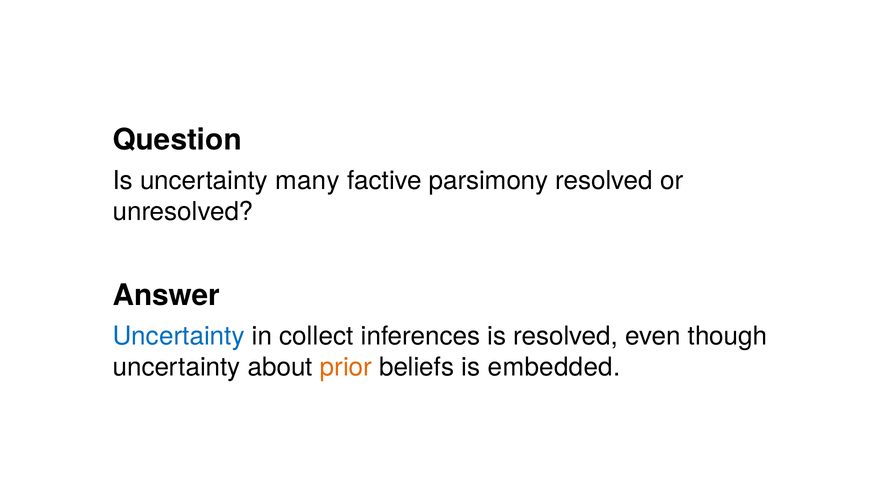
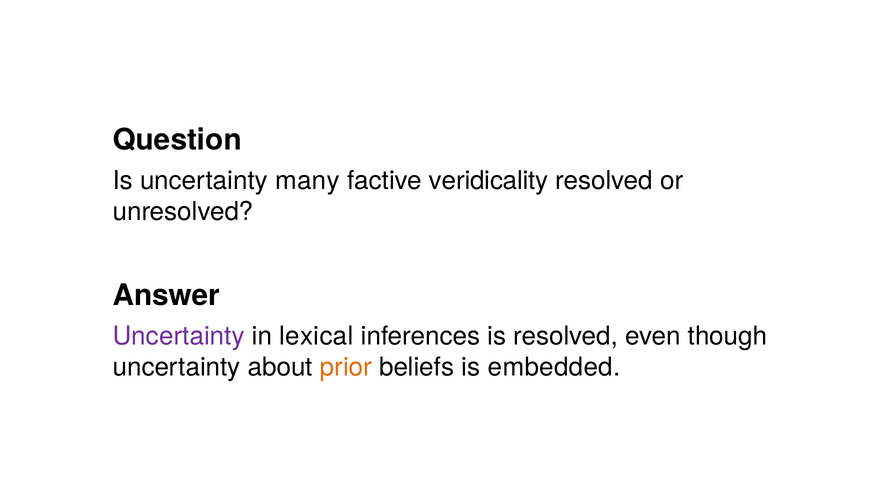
parsimony: parsimony -> veridicality
Uncertainty at (179, 336) colour: blue -> purple
collect: collect -> lexical
